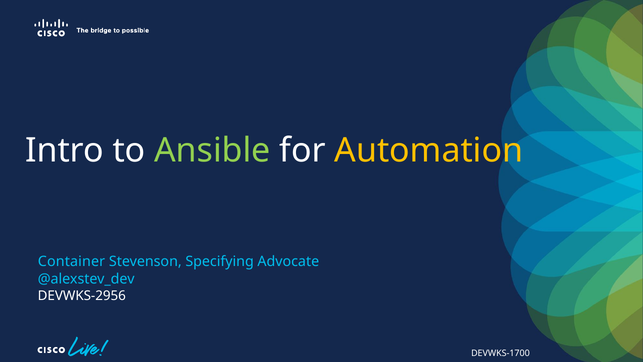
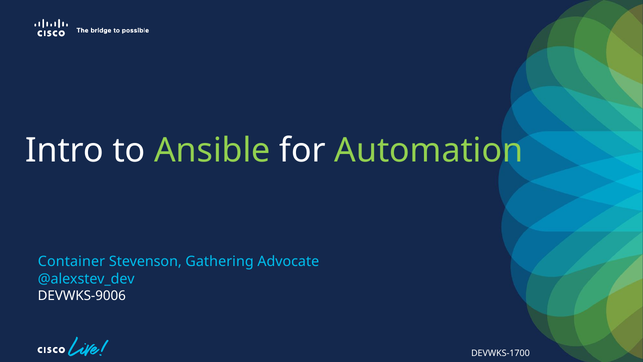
Automation colour: yellow -> light green
Specifying: Specifying -> Gathering
DEVWKS-2956: DEVWKS-2956 -> DEVWKS-9006
